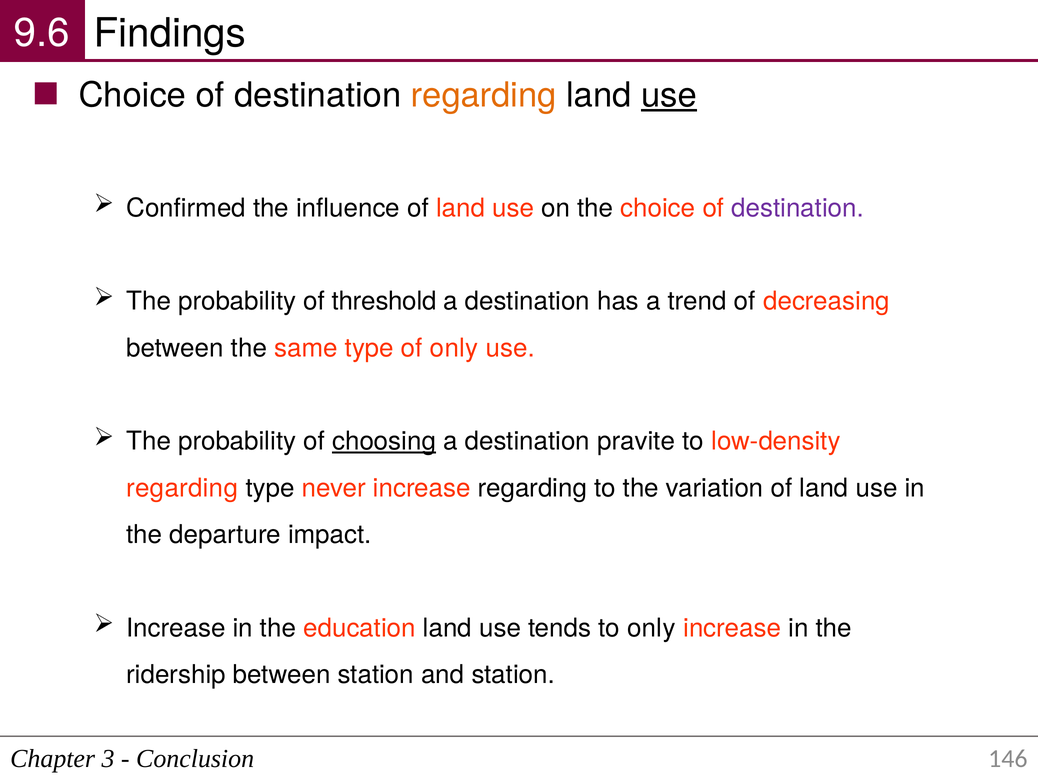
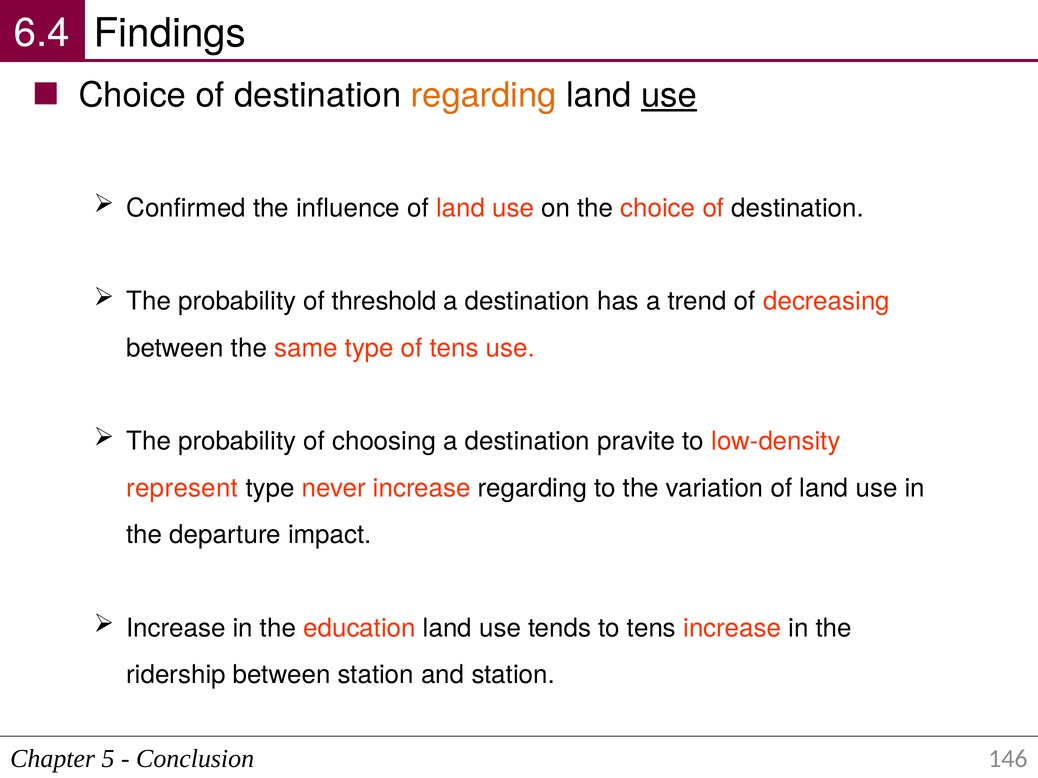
9.6: 9.6 -> 6.4
destination at (798, 208) colour: purple -> black
of only: only -> tens
choosing underline: present -> none
regarding at (182, 488): regarding -> represent
to only: only -> tens
3: 3 -> 5
